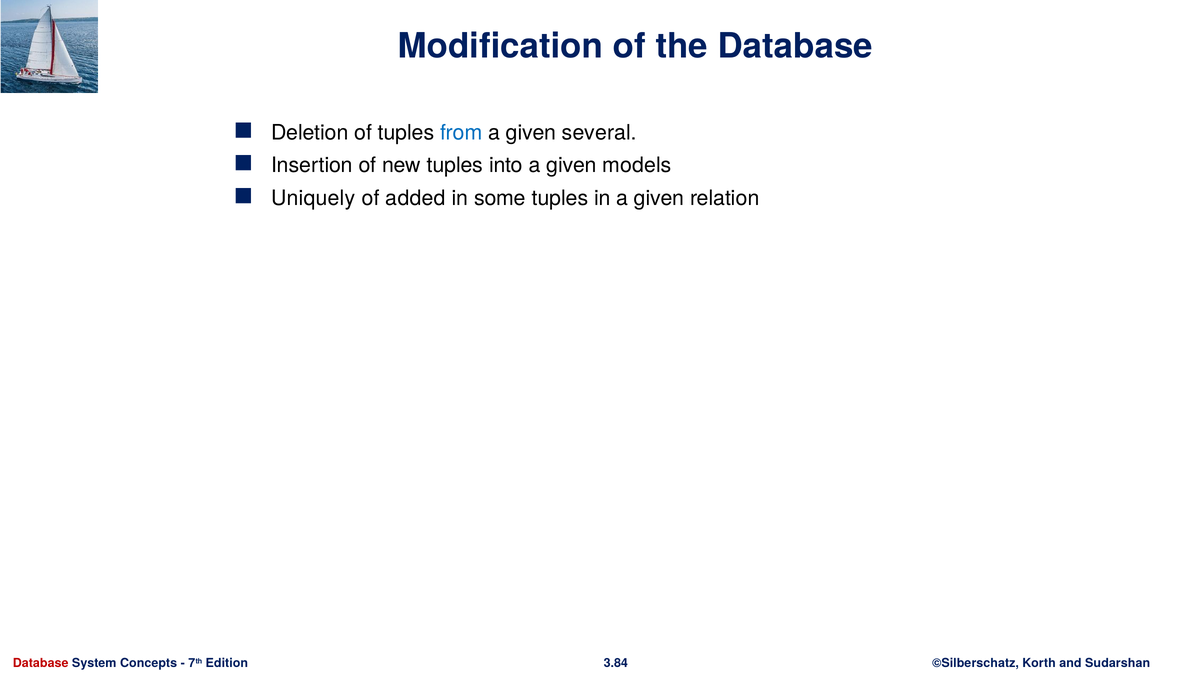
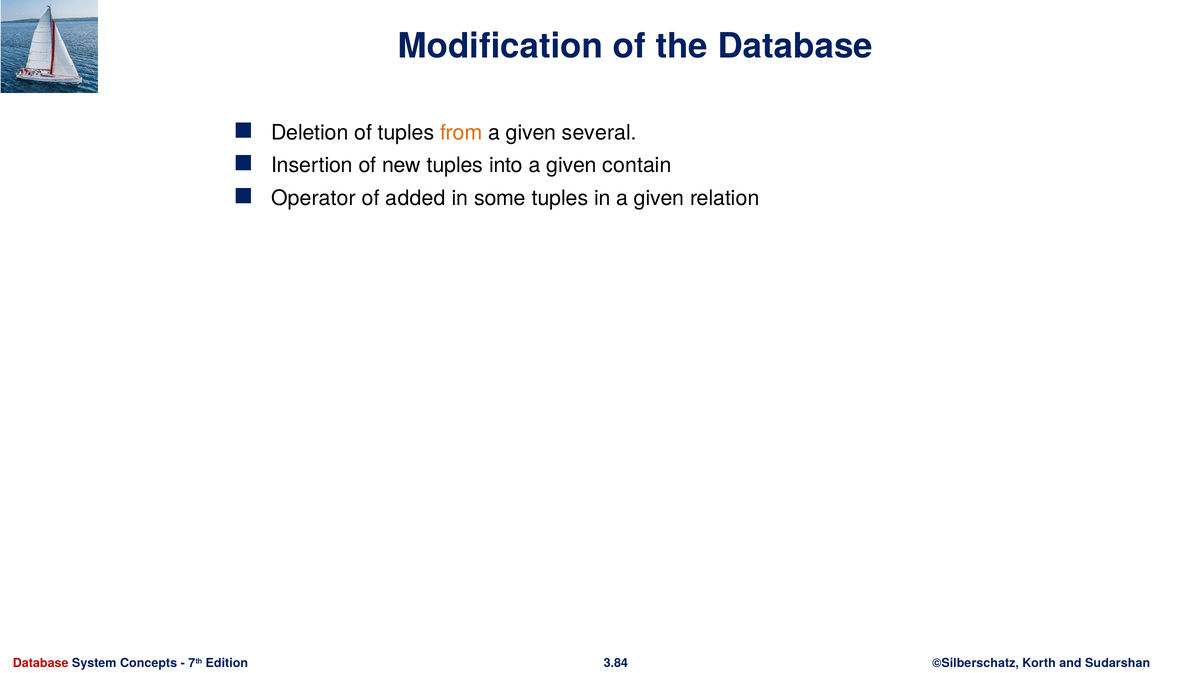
from colour: blue -> orange
models: models -> contain
Uniquely: Uniquely -> Operator
